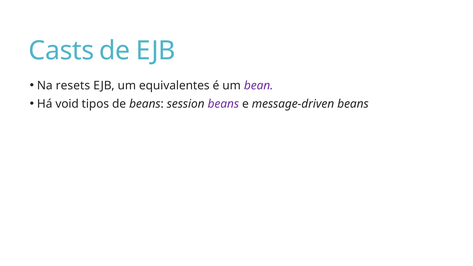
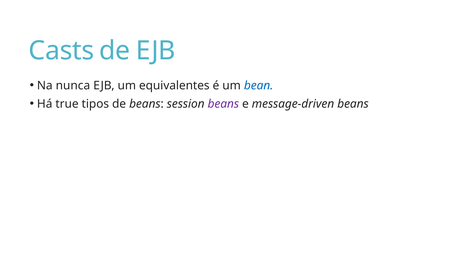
resets: resets -> nunca
bean colour: purple -> blue
void: void -> true
